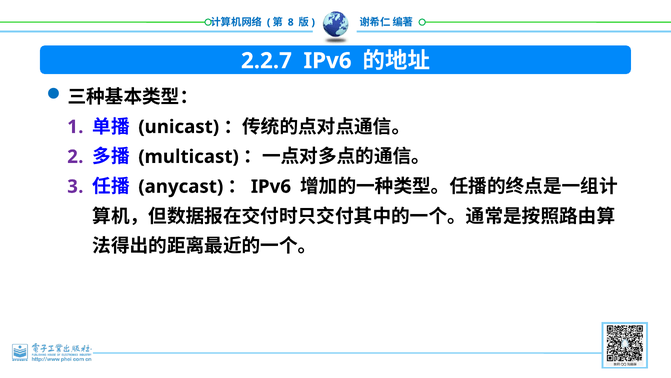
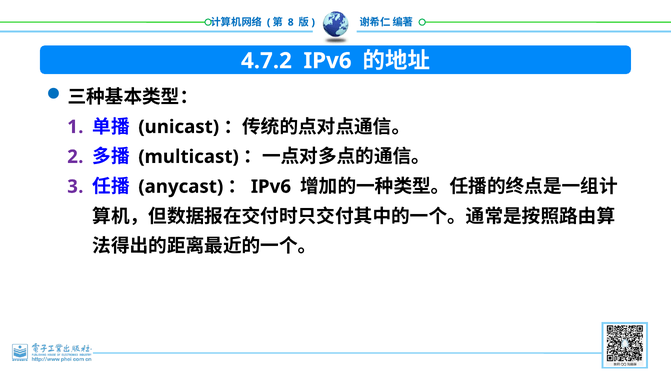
2.2.7: 2.2.7 -> 4.7.2
